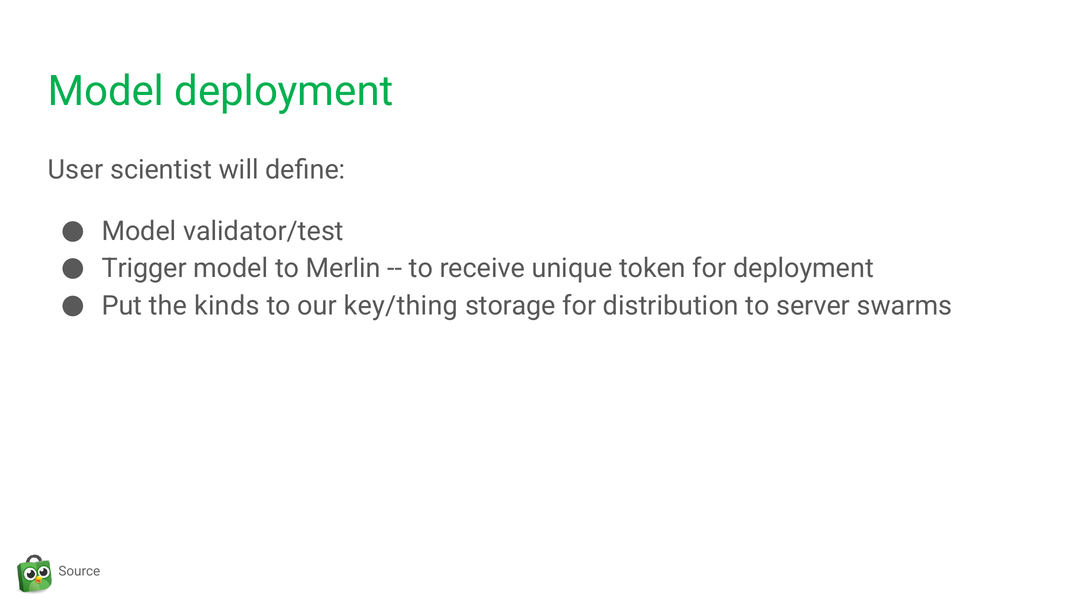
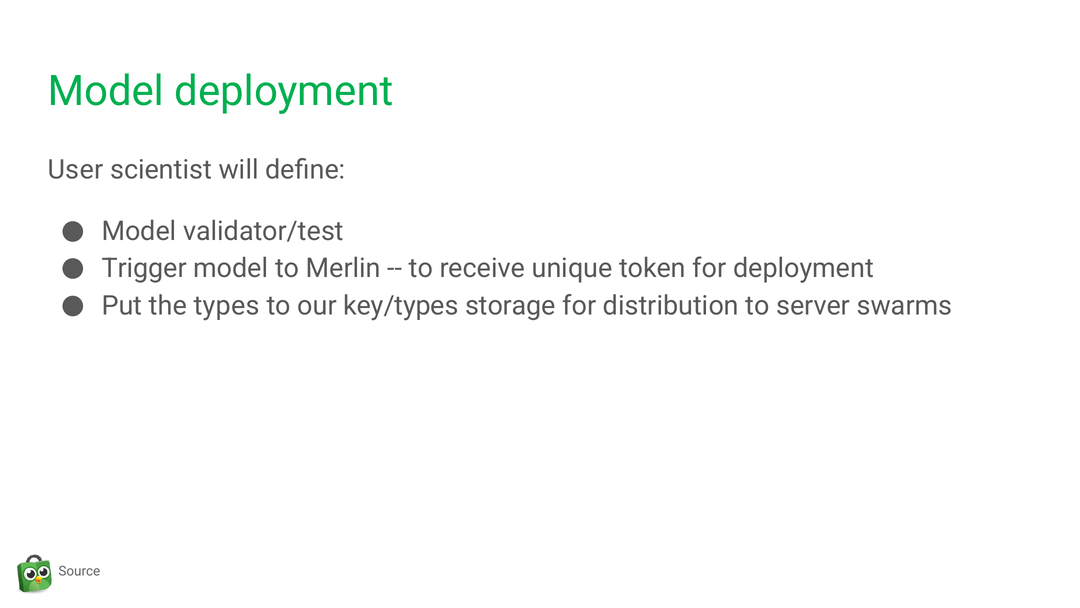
kinds: kinds -> types
key/thing: key/thing -> key/types
